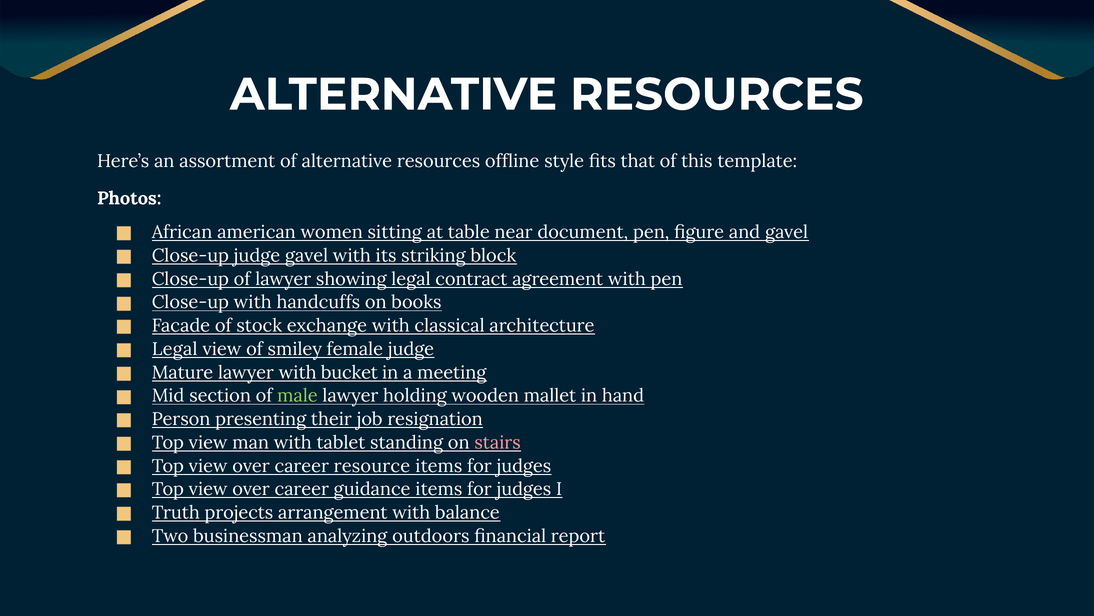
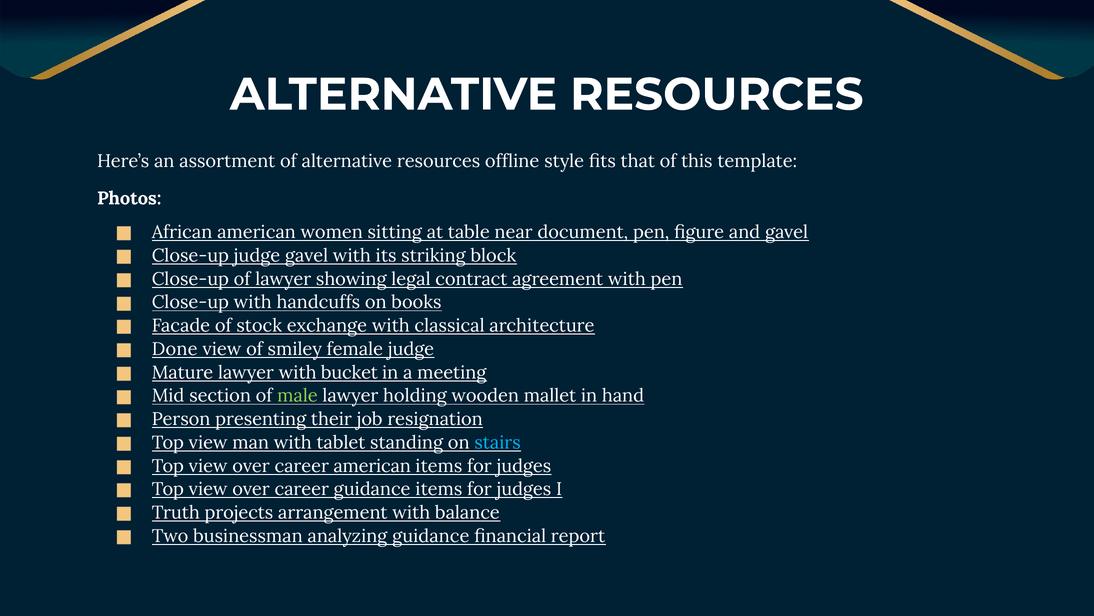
Legal at (175, 349): Legal -> Done
stairs colour: pink -> light blue
career resource: resource -> american
analyzing outdoors: outdoors -> guidance
